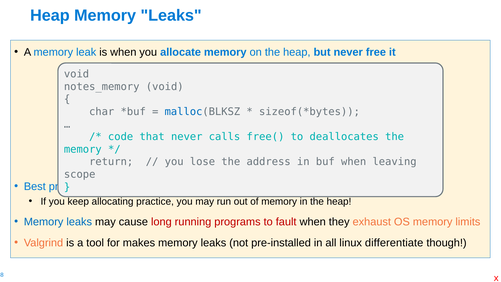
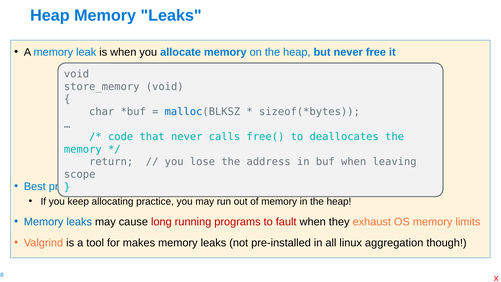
notes_memory: notes_memory -> store_memory
differentiate: differentiate -> aggregation
